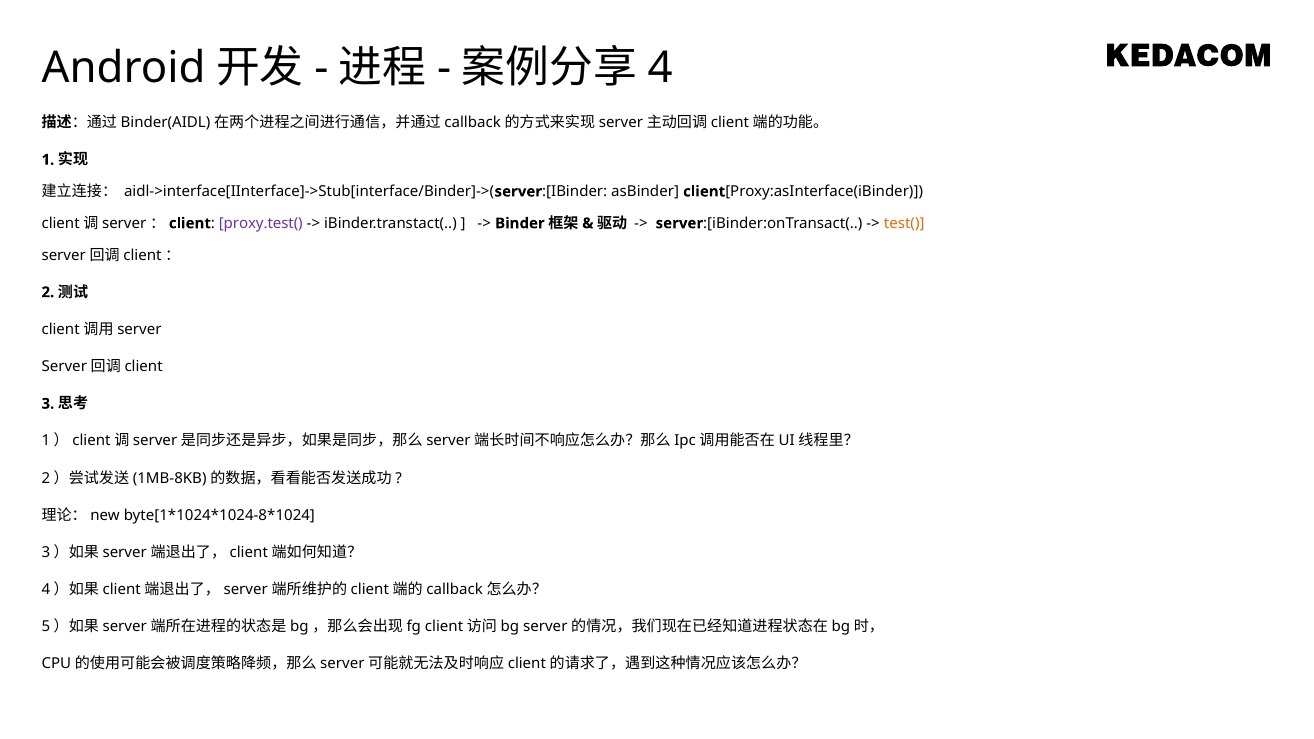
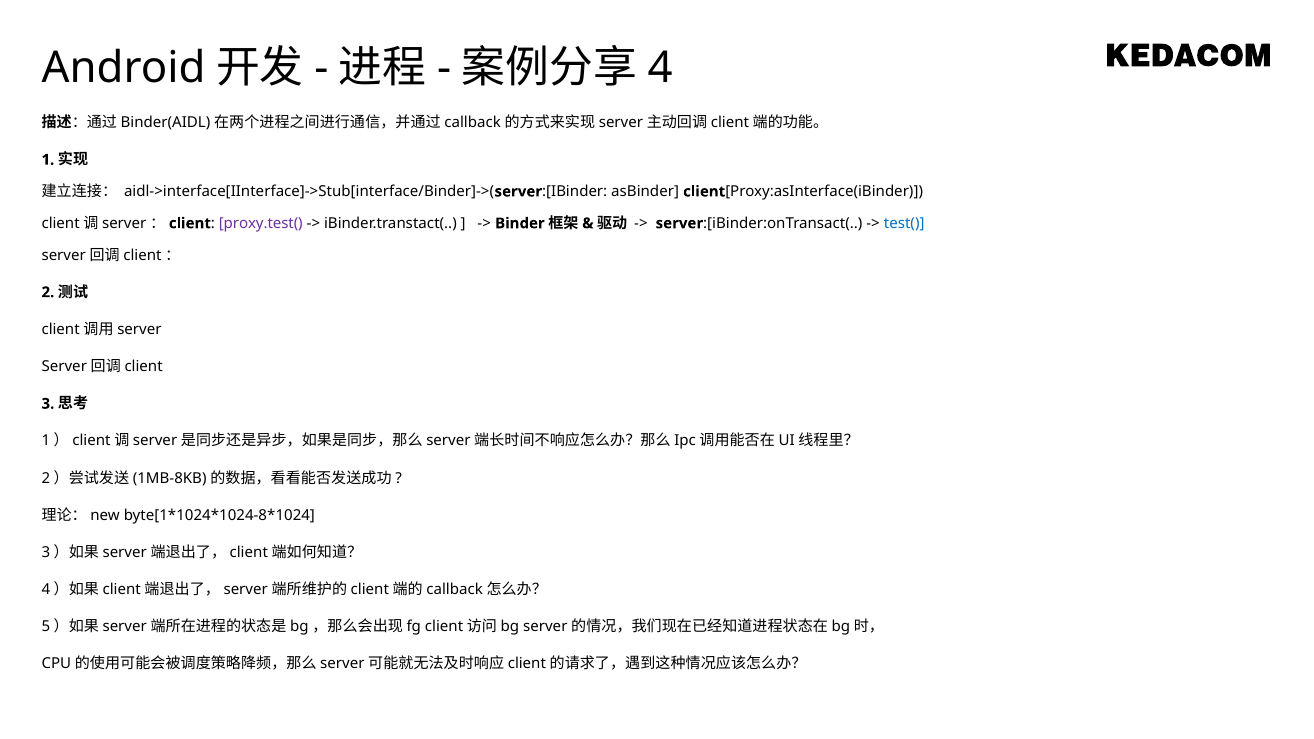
test( colour: orange -> blue
